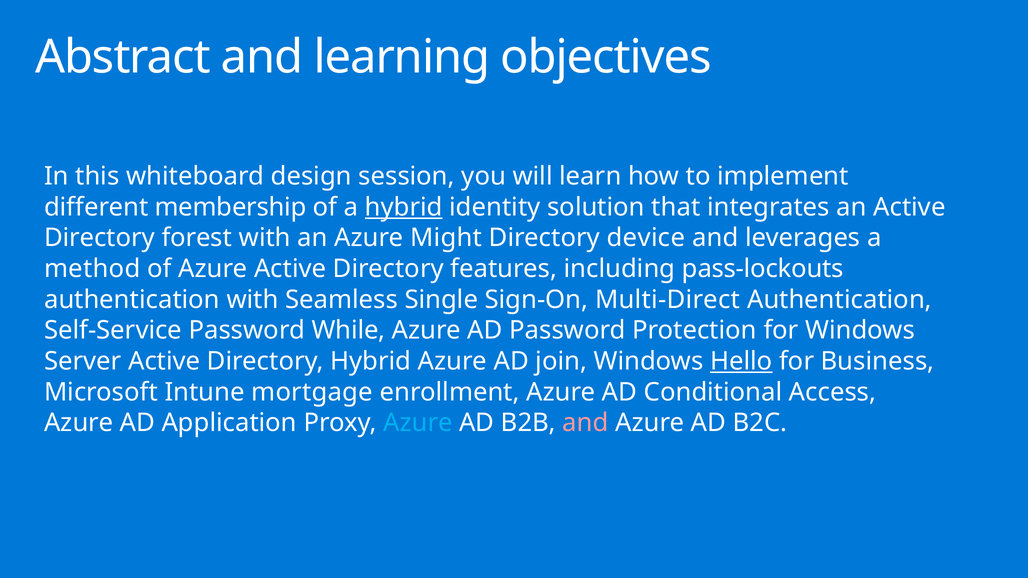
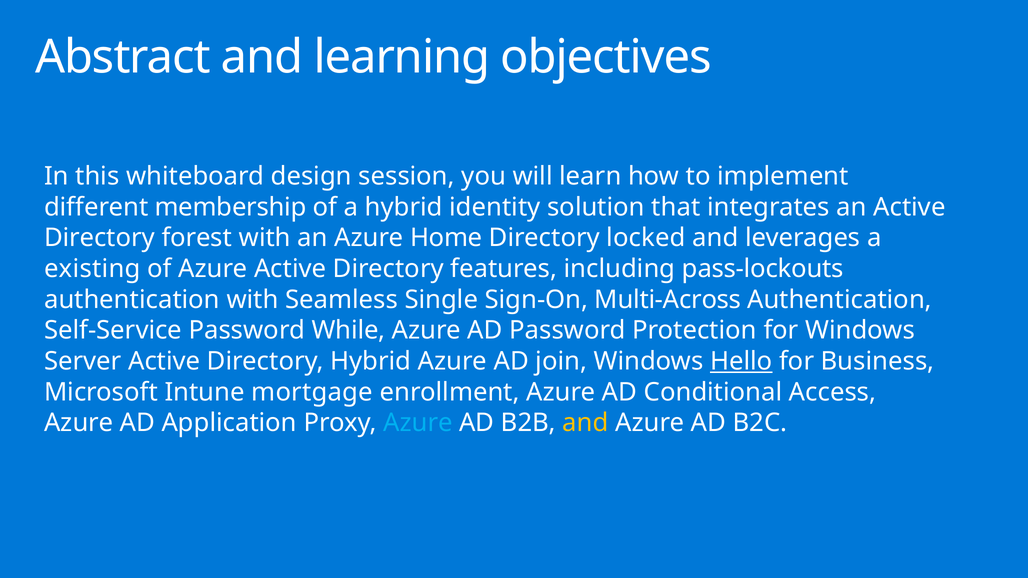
hybrid at (404, 207) underline: present -> none
Might: Might -> Home
device: device -> locked
method: method -> existing
Multi-Direct: Multi-Direct -> Multi-Across
and at (585, 423) colour: pink -> yellow
